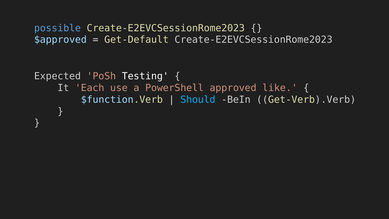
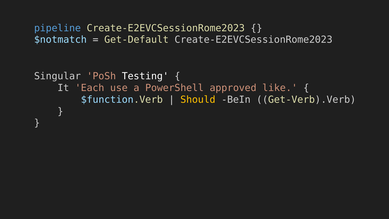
possible: possible -> pipeline
$approved: $approved -> $notmatch
Expected: Expected -> Singular
Should colour: light blue -> yellow
